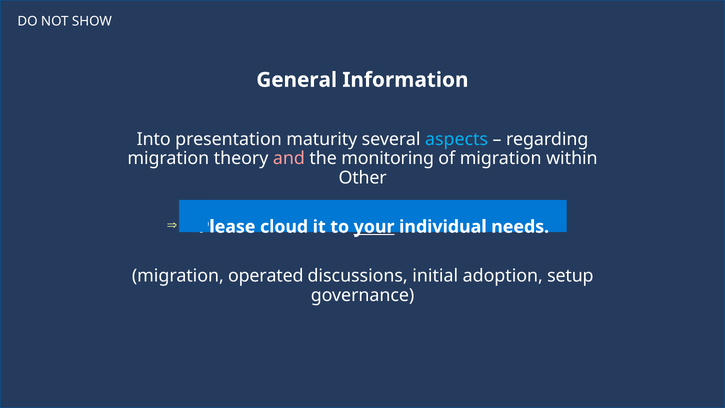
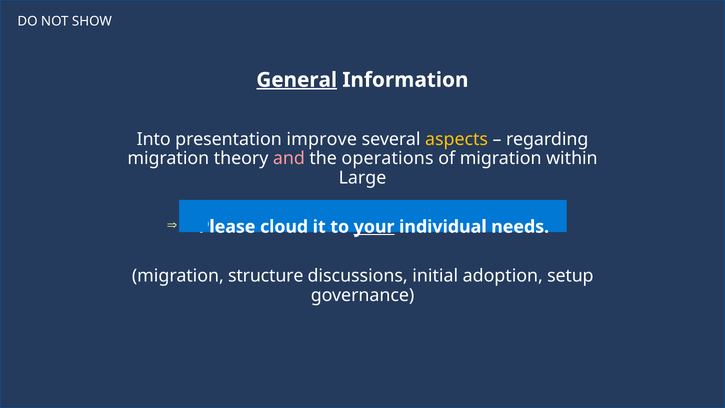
General underline: none -> present
maturity: maturity -> improve
aspects colour: light blue -> yellow
monitoring: monitoring -> operations
Other: Other -> Large
operated: operated -> structure
